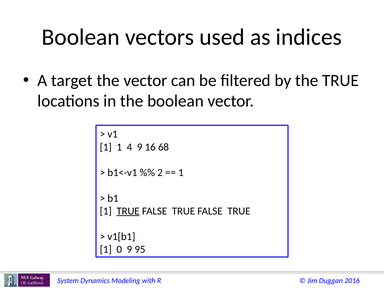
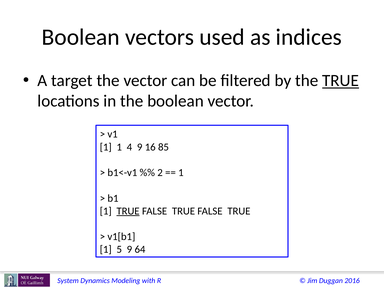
TRUE at (341, 81) underline: none -> present
68: 68 -> 85
0: 0 -> 5
95: 95 -> 64
